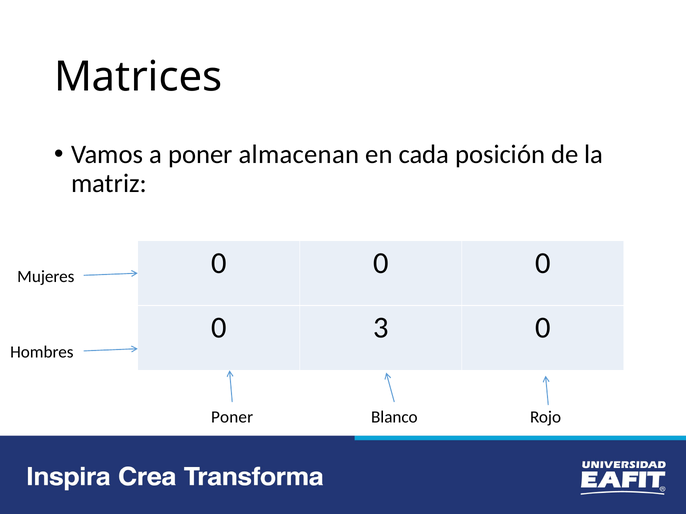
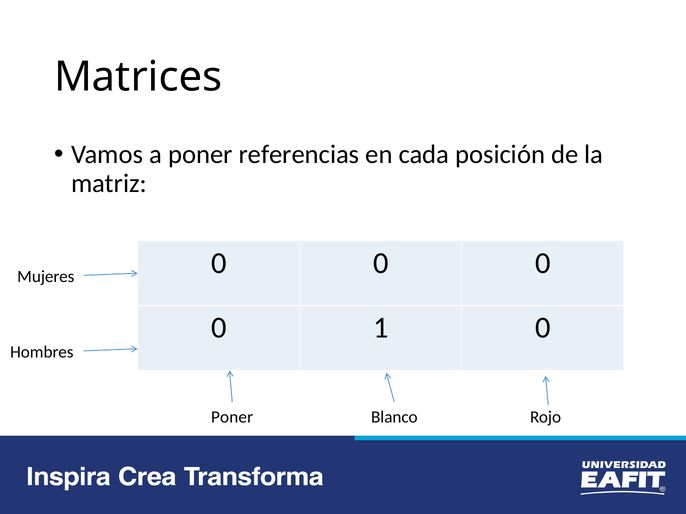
almacenan: almacenan -> referencias
3: 3 -> 1
